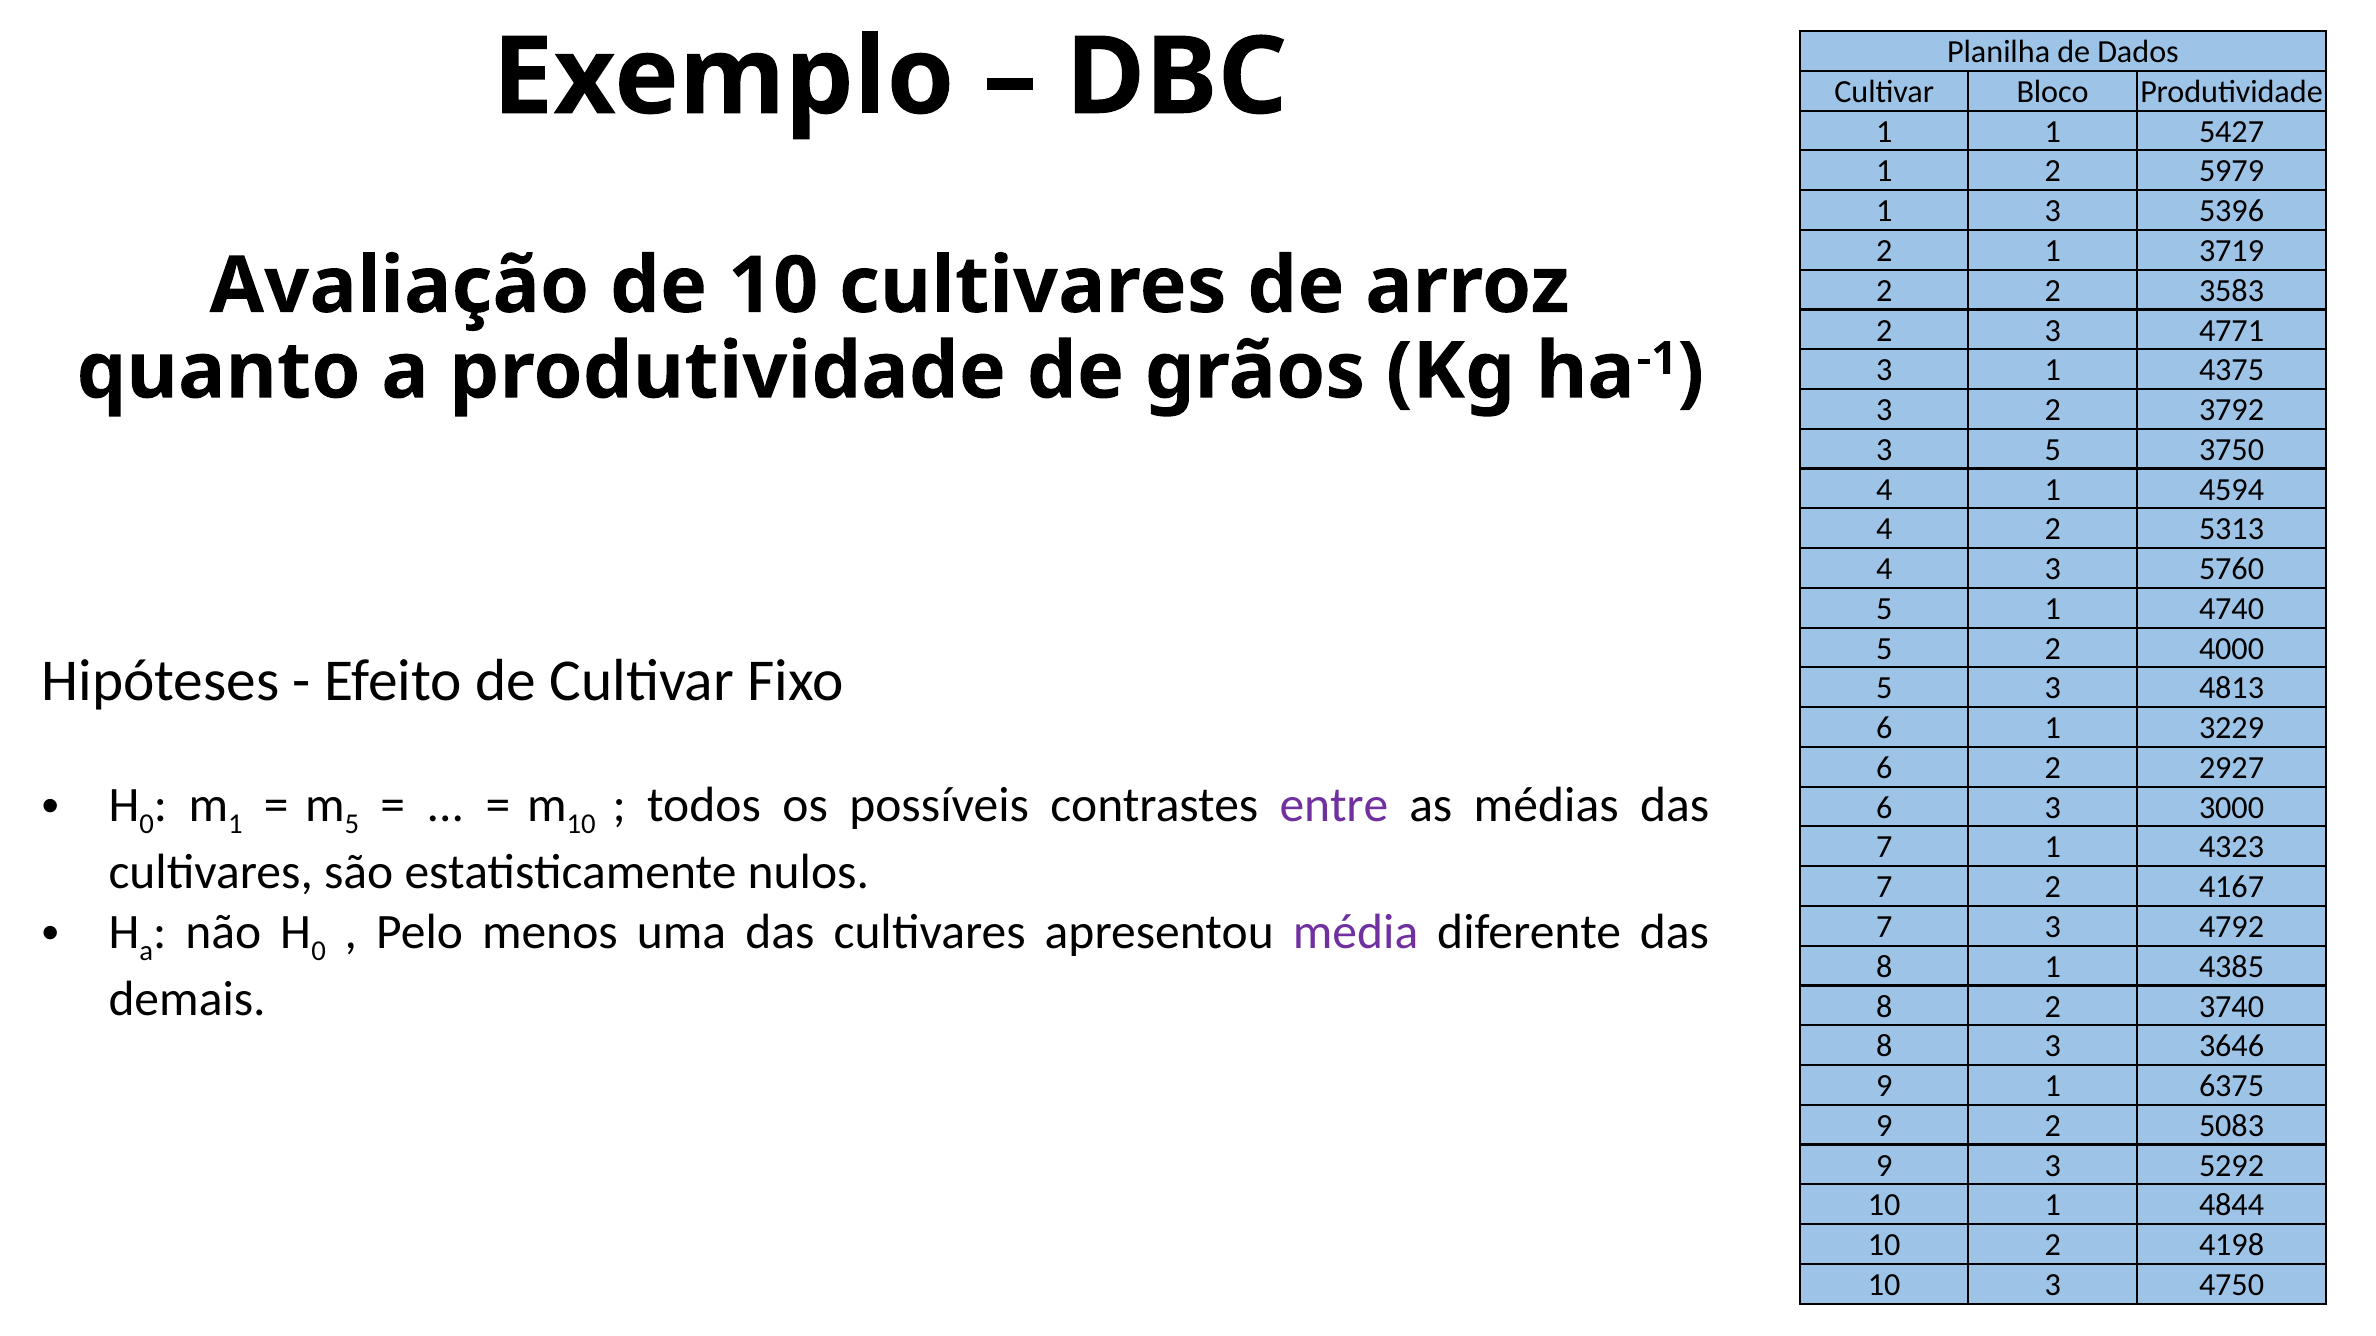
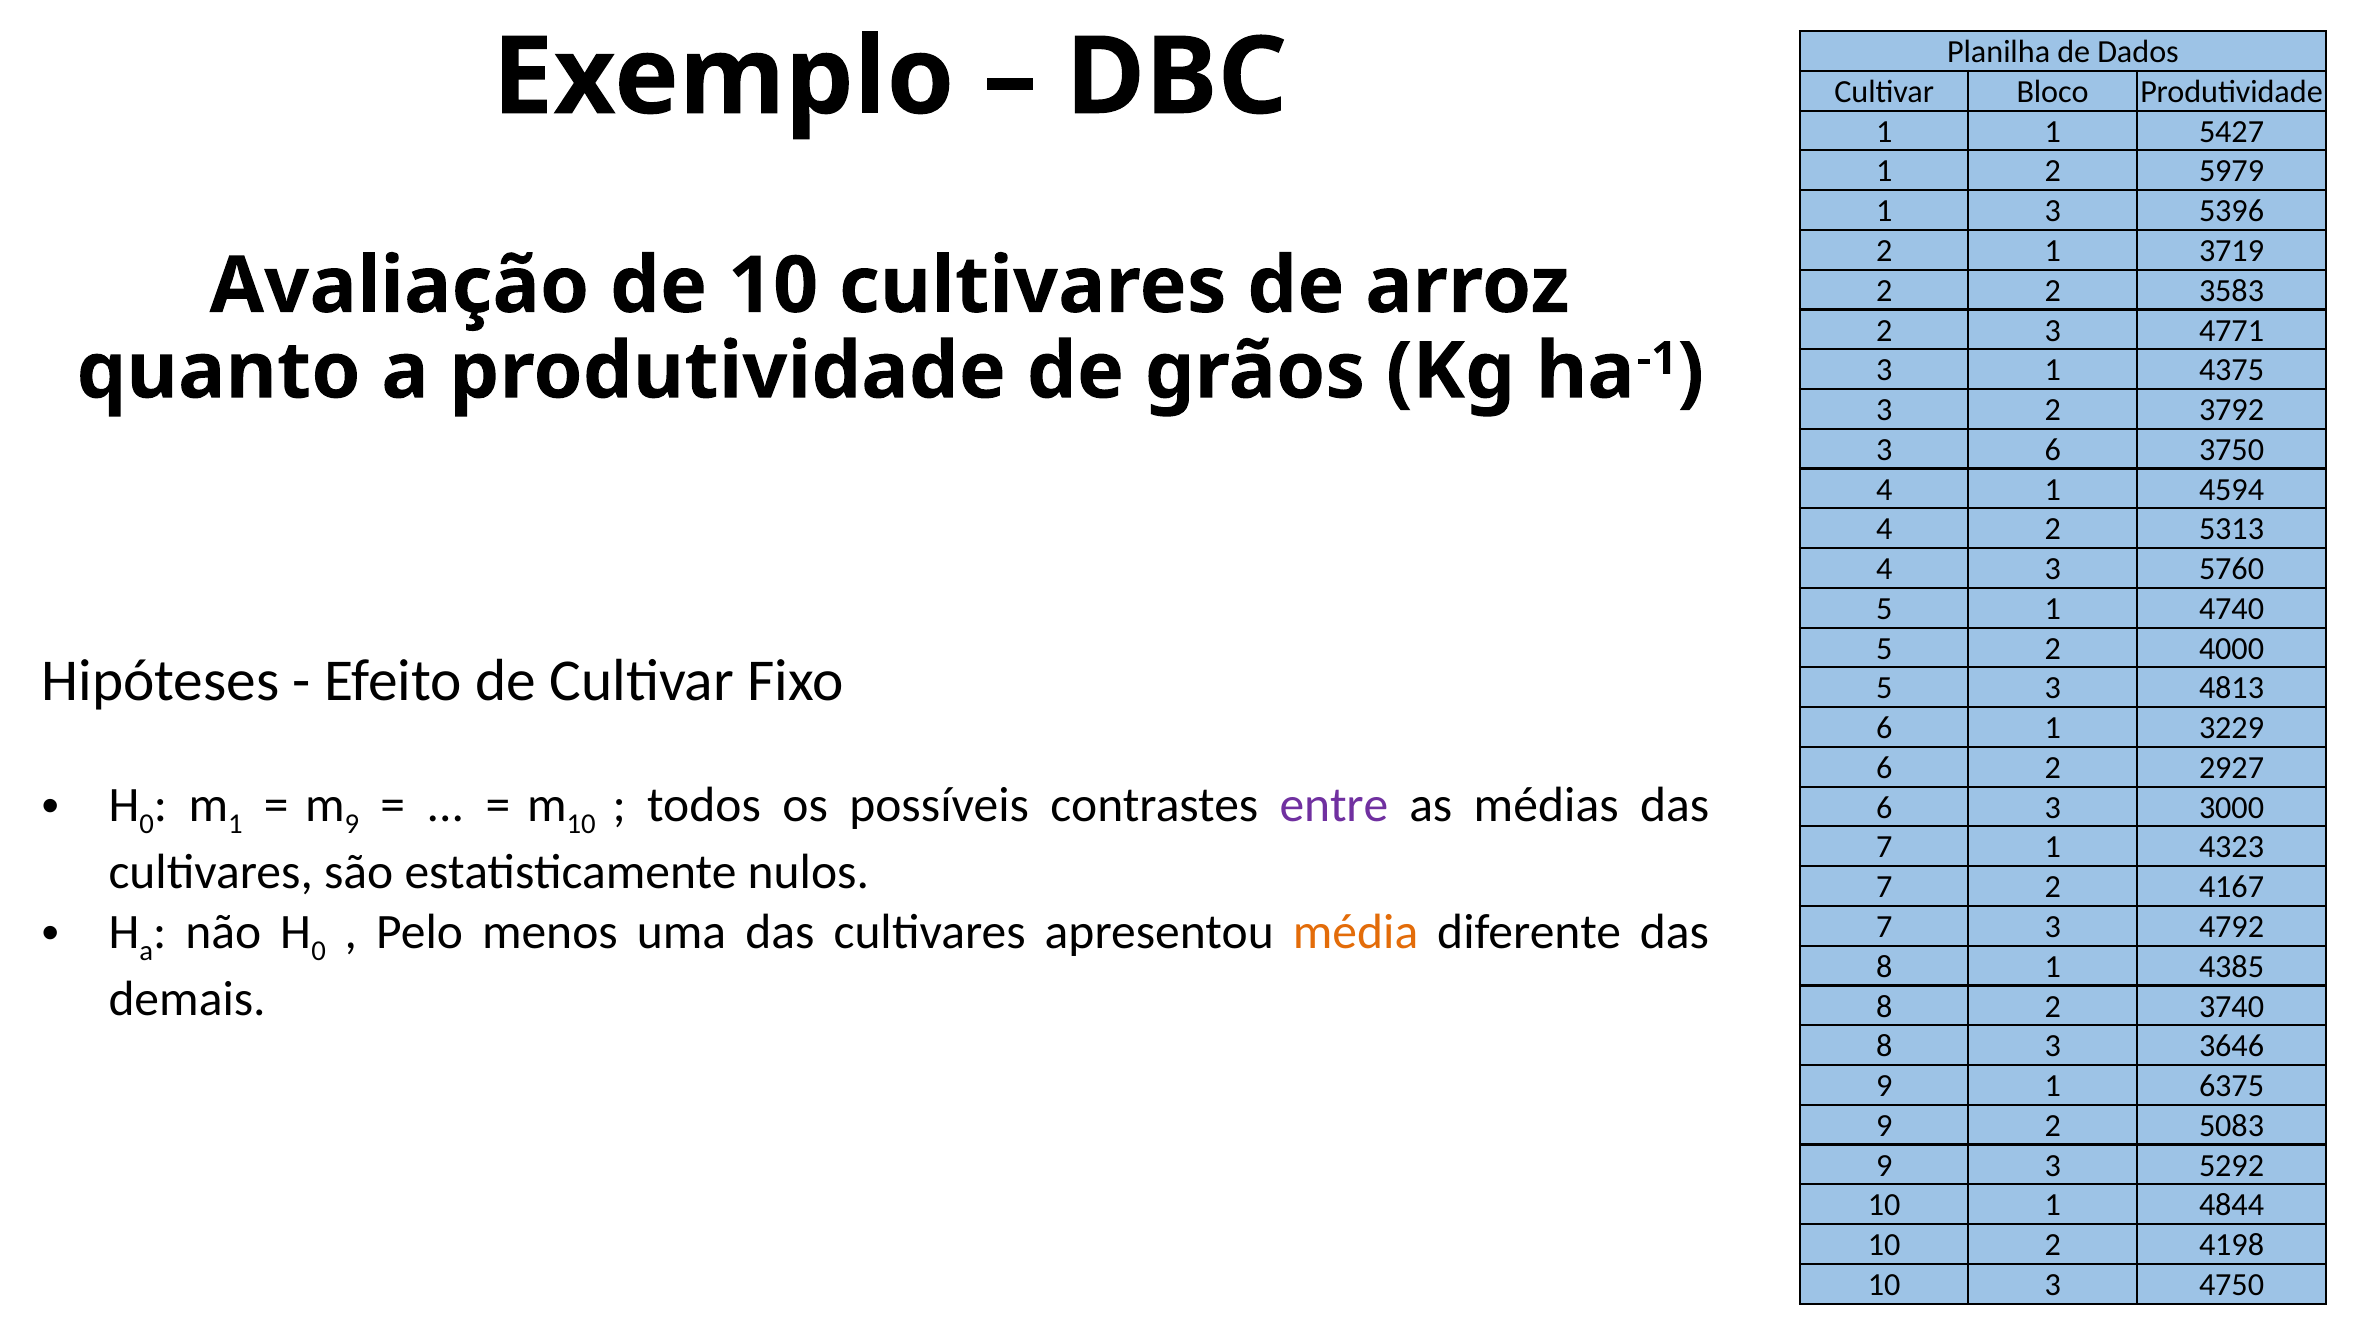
3 5: 5 -> 6
5 at (352, 824): 5 -> 9
média colour: purple -> orange
